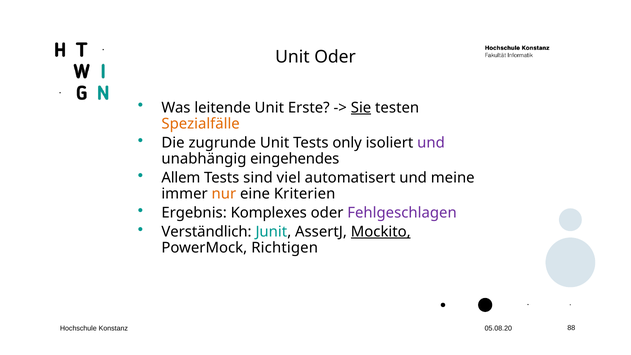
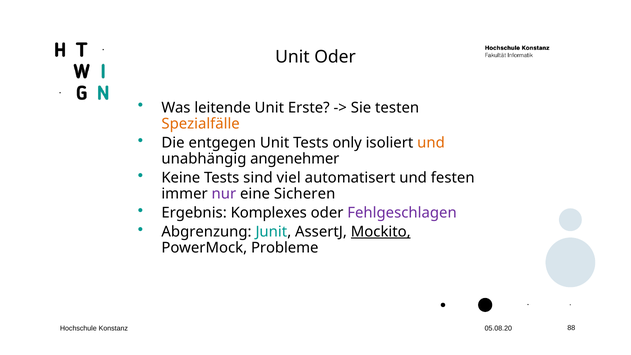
Sie underline: present -> none
zugrunde: zugrunde -> entgegen
und at (431, 143) colour: purple -> orange
eingehendes: eingehendes -> angenehmer
Allem: Allem -> Keine
meine: meine -> festen
nur colour: orange -> purple
Kriterien: Kriterien -> Sicheren
Verständlich: Verständlich -> Abgrenzung
Richtigen: Richtigen -> Probleme
